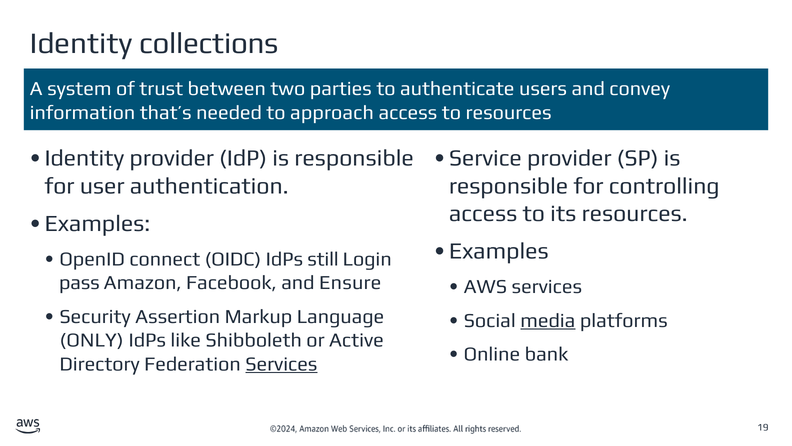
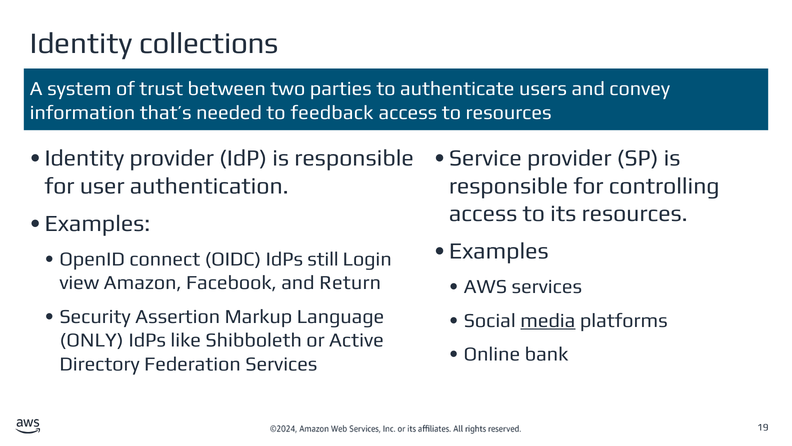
approach: approach -> feedback
pass: pass -> view
Ensure: Ensure -> Return
Services at (281, 364) underline: present -> none
